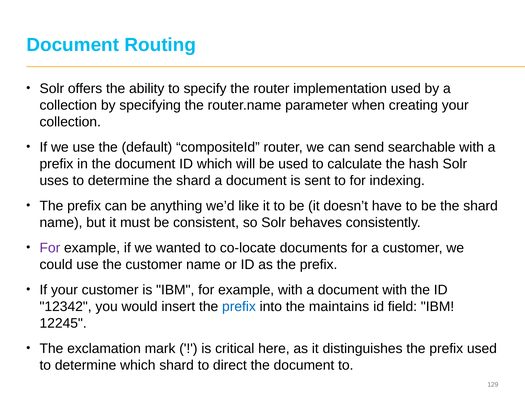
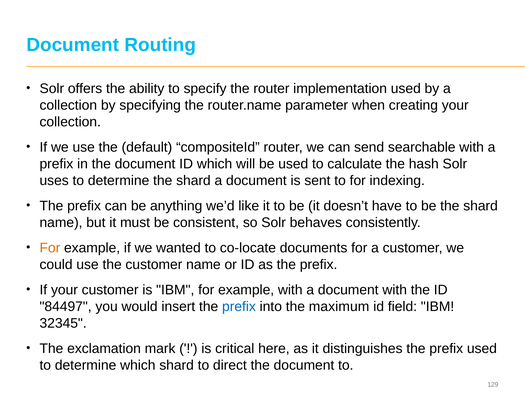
For at (50, 248) colour: purple -> orange
12342: 12342 -> 84497
maintains: maintains -> maximum
12245: 12245 -> 32345
